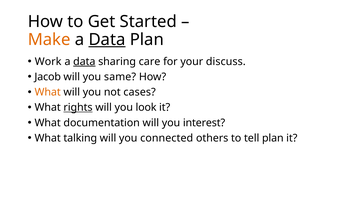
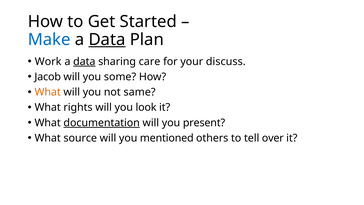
Make colour: orange -> blue
same: same -> some
cases: cases -> same
rights underline: present -> none
documentation underline: none -> present
interest: interest -> present
talking: talking -> source
connected: connected -> mentioned
tell plan: plan -> over
